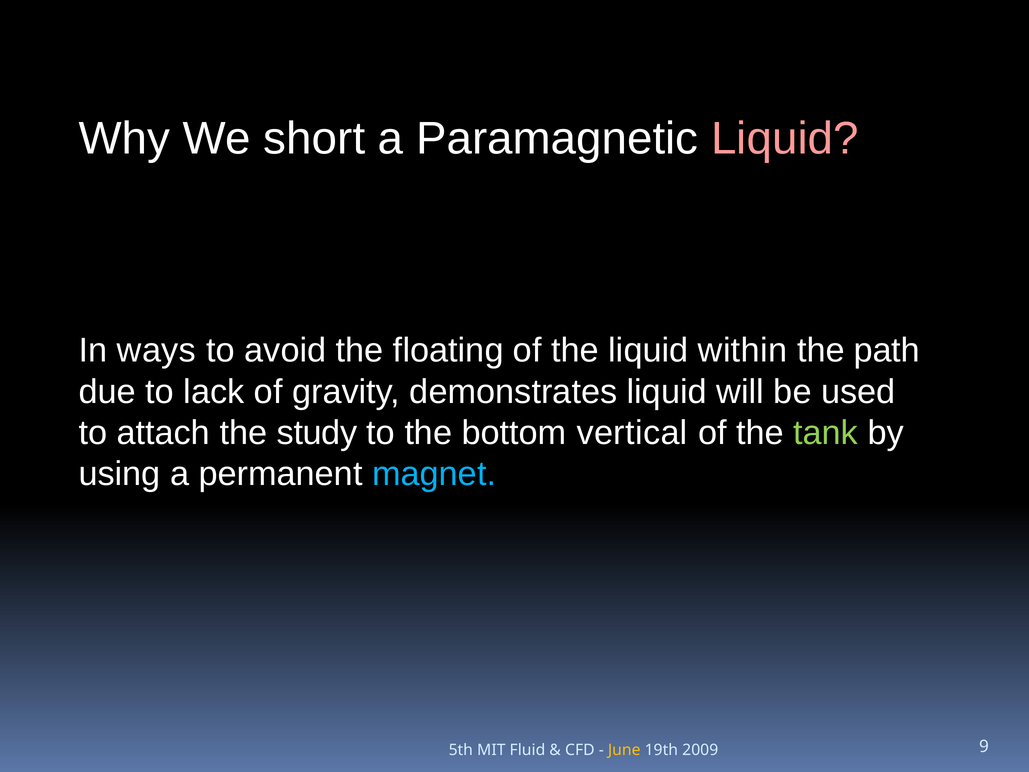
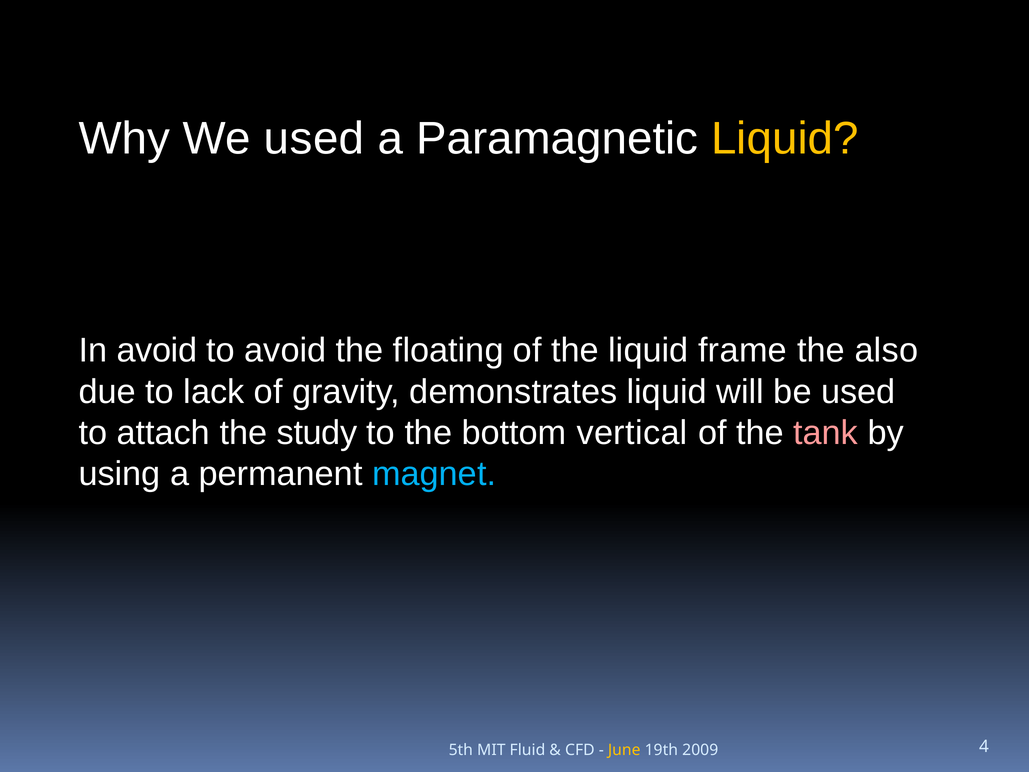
We short: short -> used
Liquid at (785, 139) colour: pink -> yellow
In ways: ways -> avoid
within: within -> frame
path: path -> also
tank colour: light green -> pink
9: 9 -> 4
